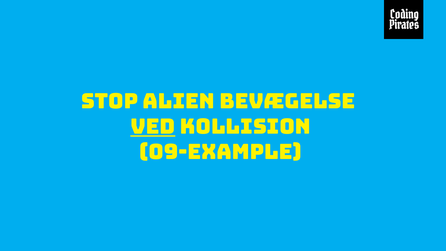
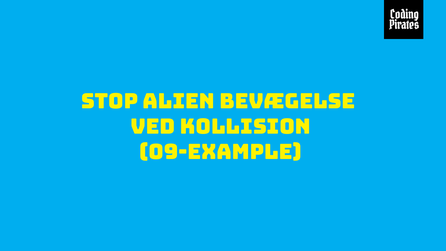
ved underline: present -> none
